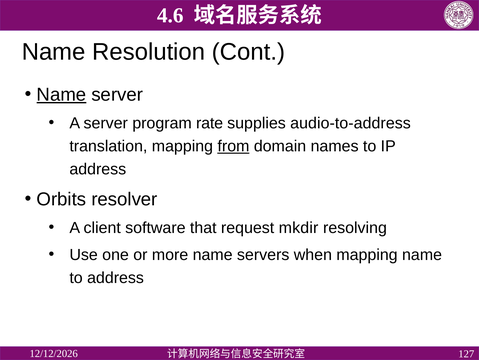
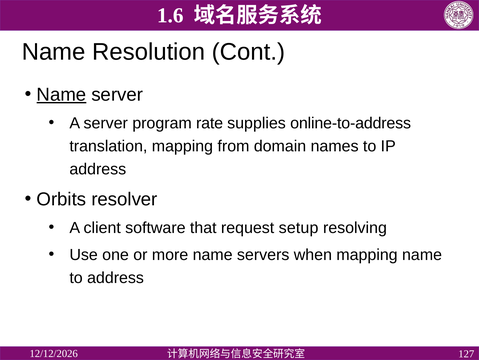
4.6: 4.6 -> 1.6
audio-to-address: audio-to-address -> online-to-address
from underline: present -> none
mkdir: mkdir -> setup
